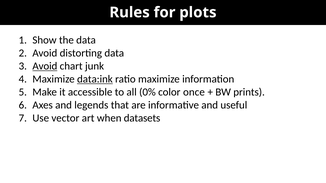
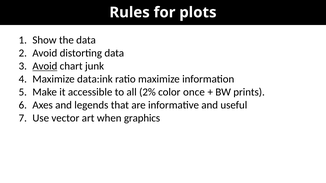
data:ink underline: present -> none
0%: 0% -> 2%
datasets: datasets -> graphics
